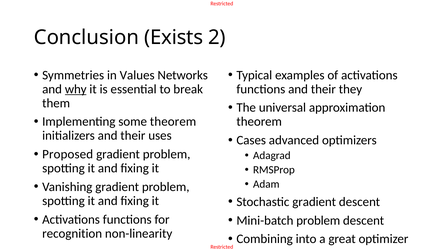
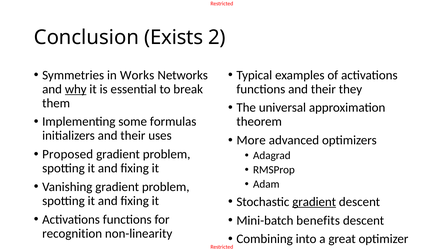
Values: Values -> Works
some theorem: theorem -> formulas
Cases: Cases -> More
gradient at (314, 202) underline: none -> present
Mini-batch problem: problem -> benefits
